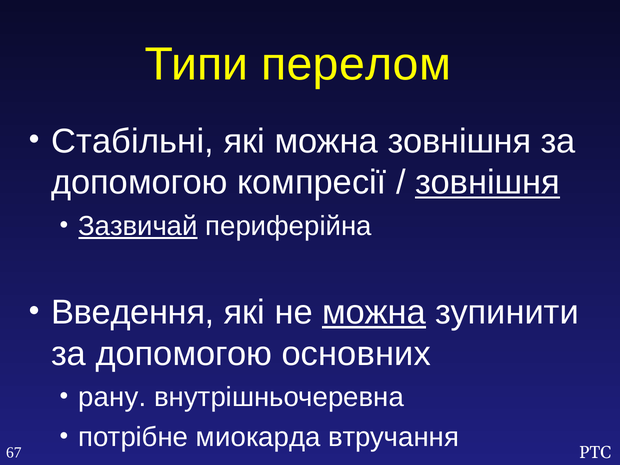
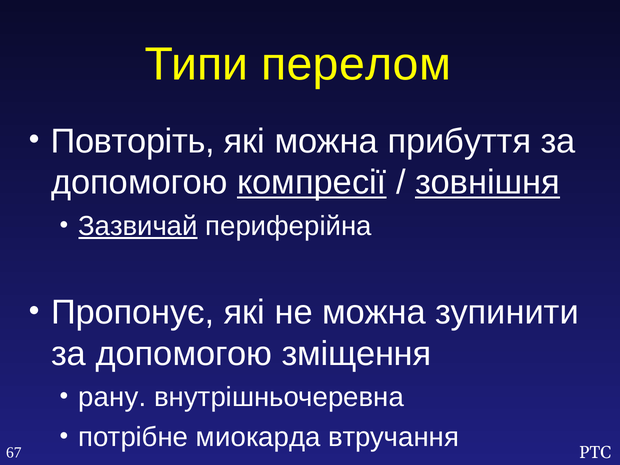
Стабільні: Стабільні -> Повторіть
можна зовнішня: зовнішня -> прибуття
компресії underline: none -> present
Введення: Введення -> Пропонує
можна at (374, 312) underline: present -> none
основних: основних -> зміщення
